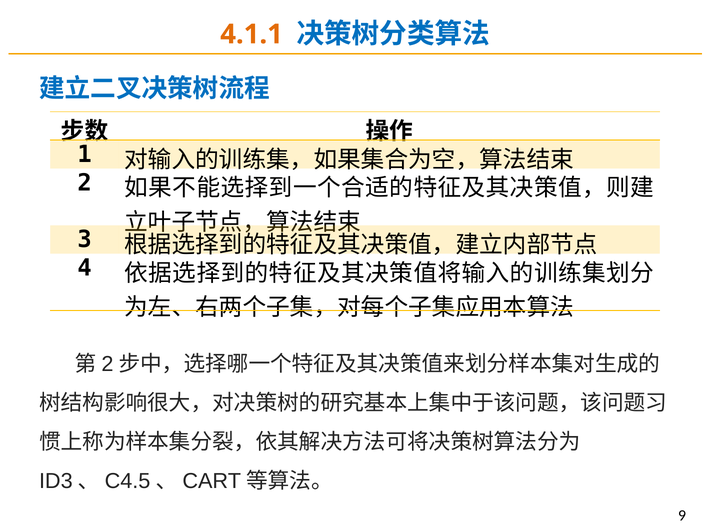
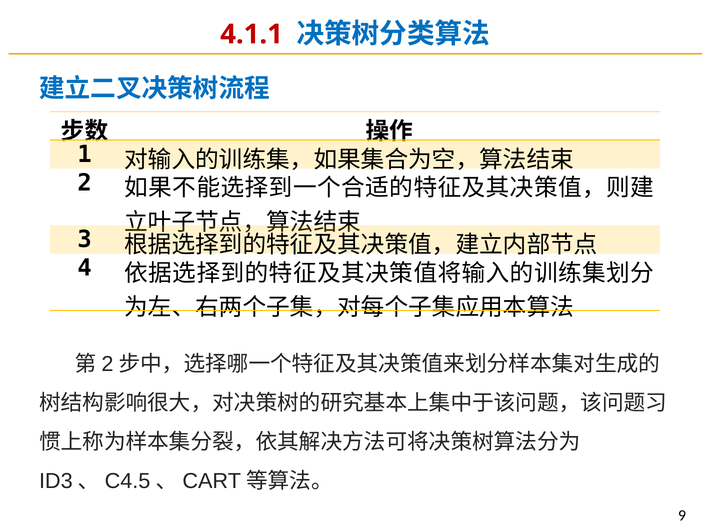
4.1.1 colour: orange -> red
